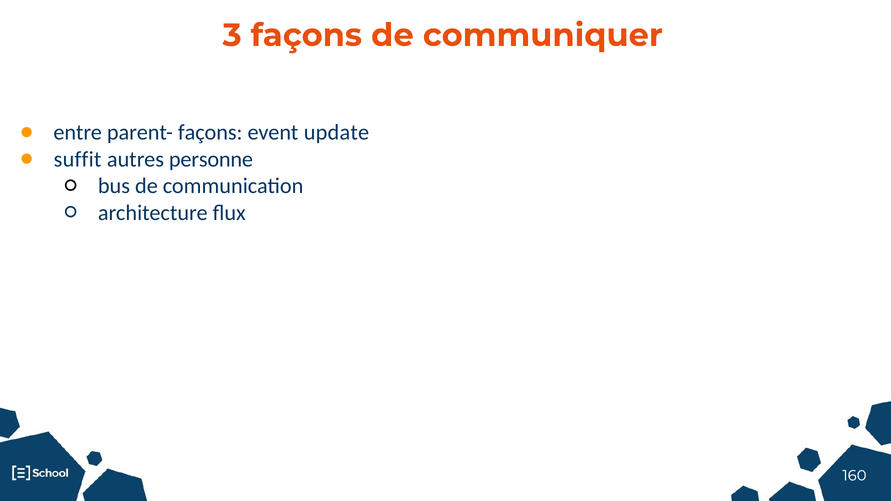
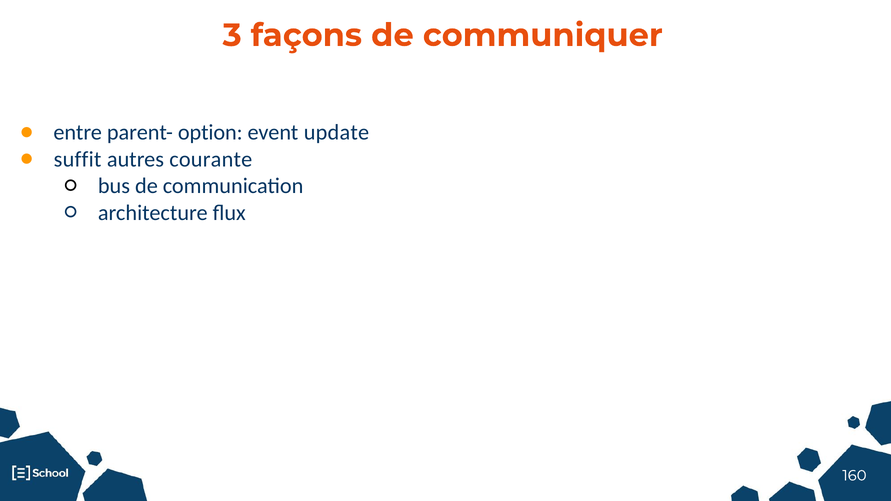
parent- façons: façons -> option
personne: personne -> courante
